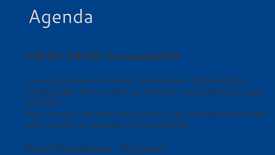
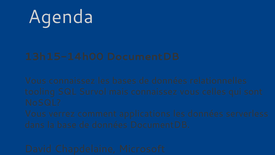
déclencheur: déclencheur -> applications
important: important -> serverless
